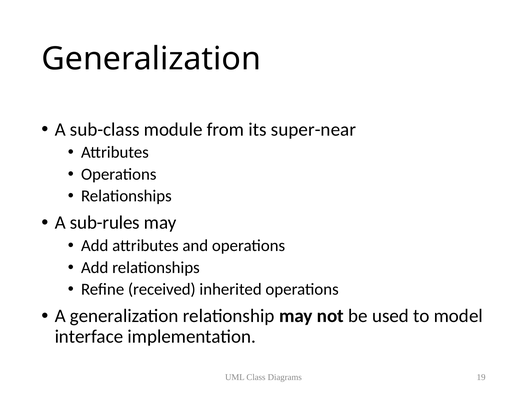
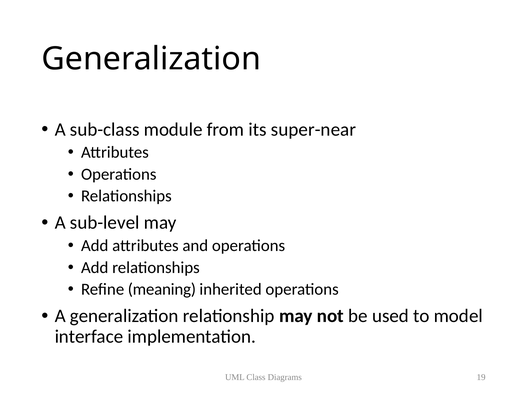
sub-rules: sub-rules -> sub-level
received: received -> meaning
